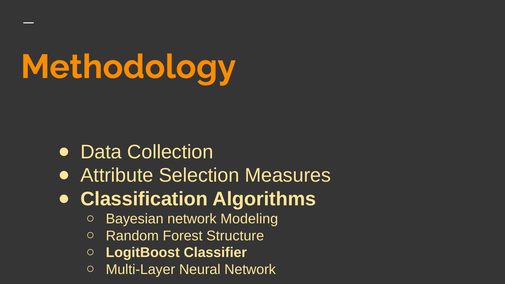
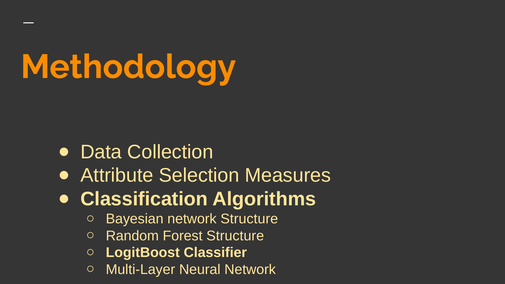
network Modeling: Modeling -> Structure
